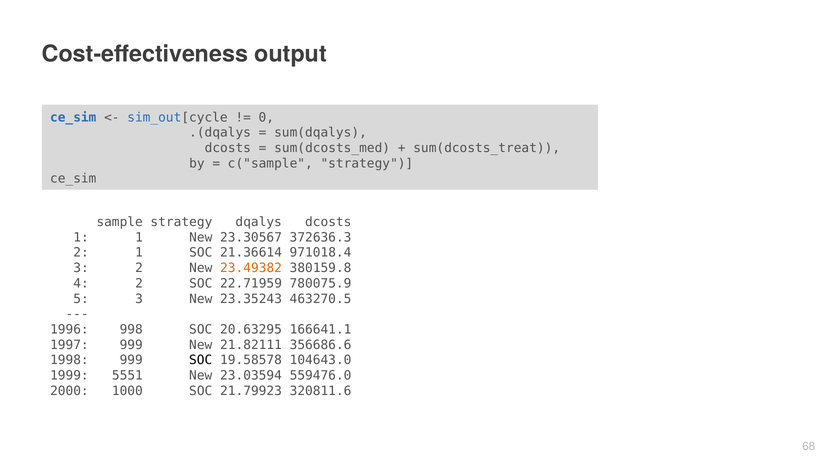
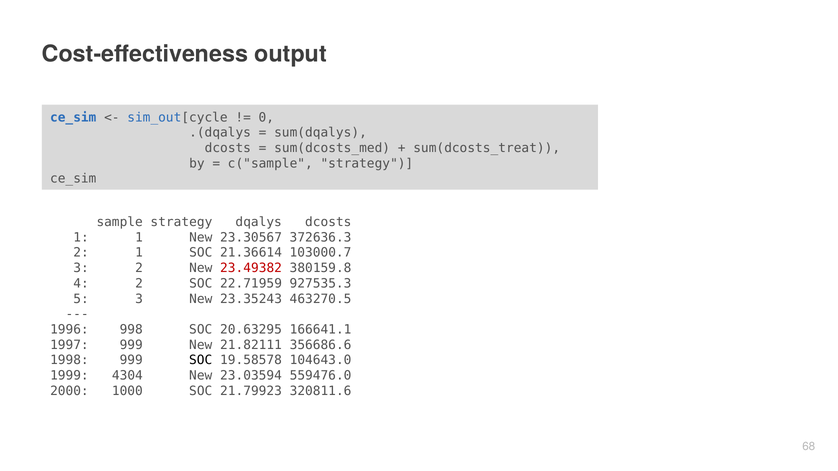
971018.4: 971018.4 -> 103000.7
23.49382 colour: orange -> red
780075.9: 780075.9 -> 927535.3
5551: 5551 -> 4304
